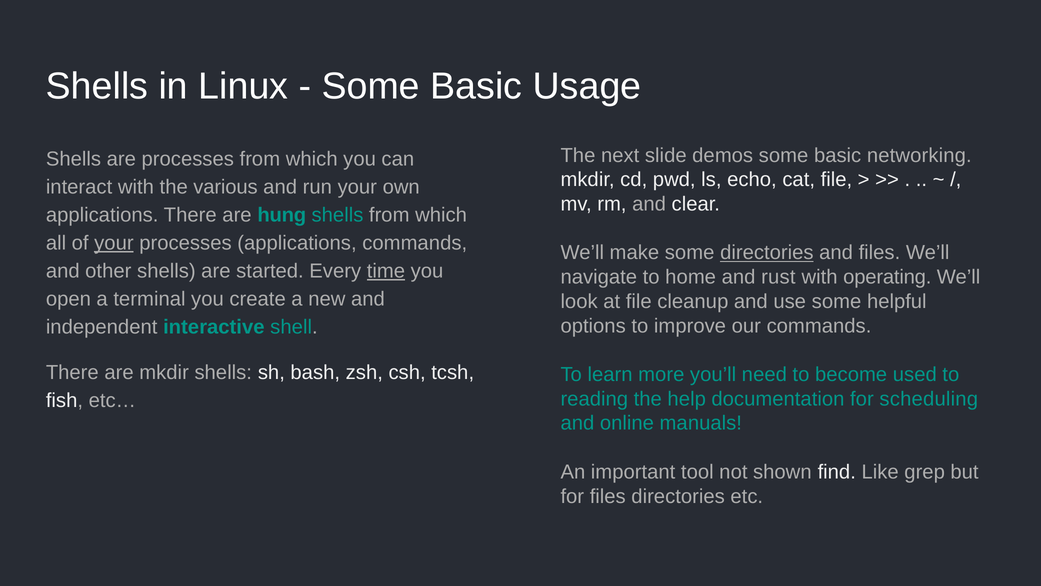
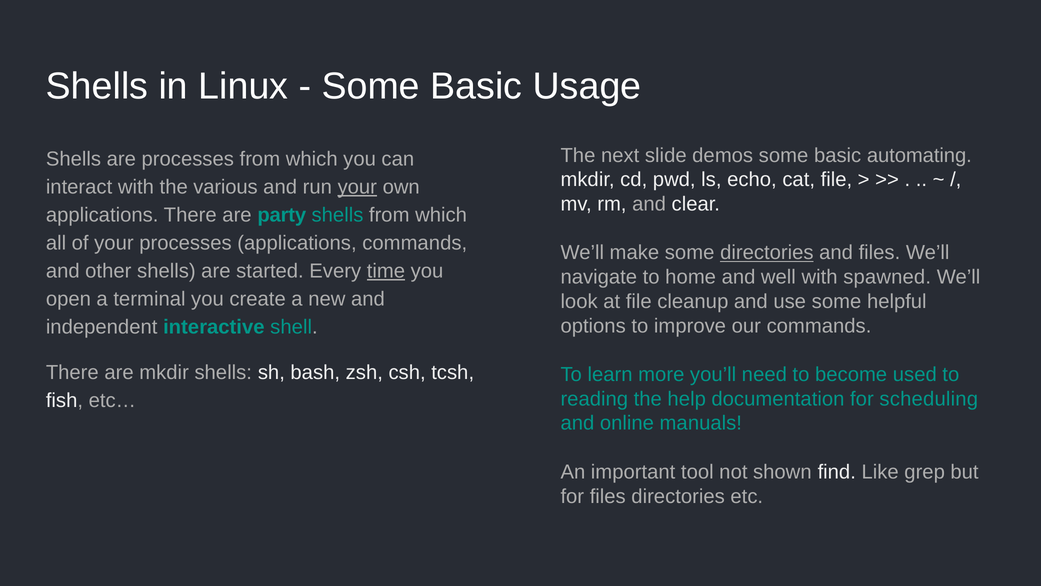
networking: networking -> automating
your at (357, 187) underline: none -> present
hung: hung -> party
your at (114, 243) underline: present -> none
rust: rust -> well
operating: operating -> spawned
